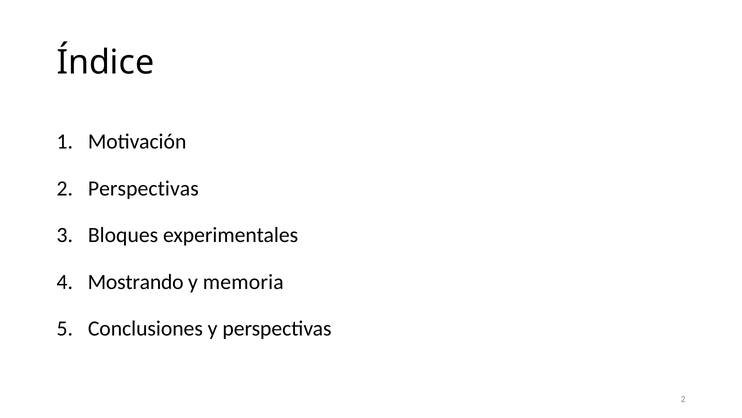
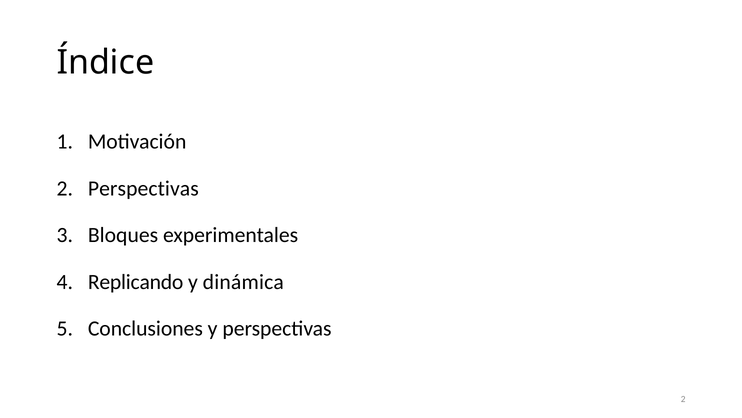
Mostrando: Mostrando -> Replicando
memoria: memoria -> dinámica
